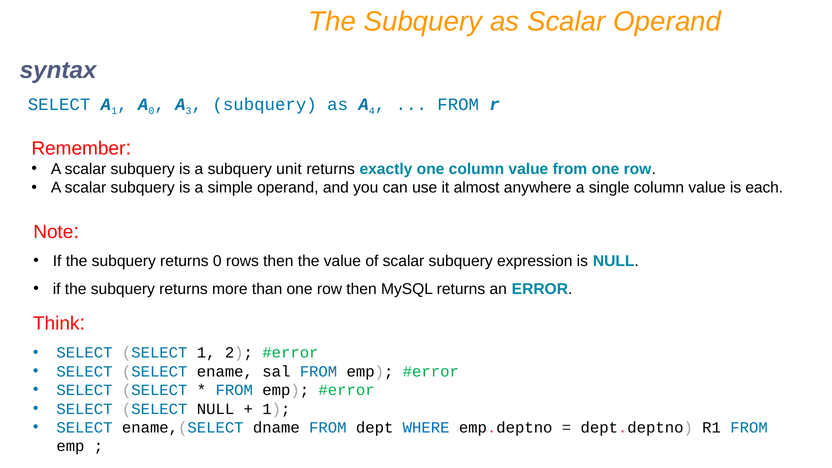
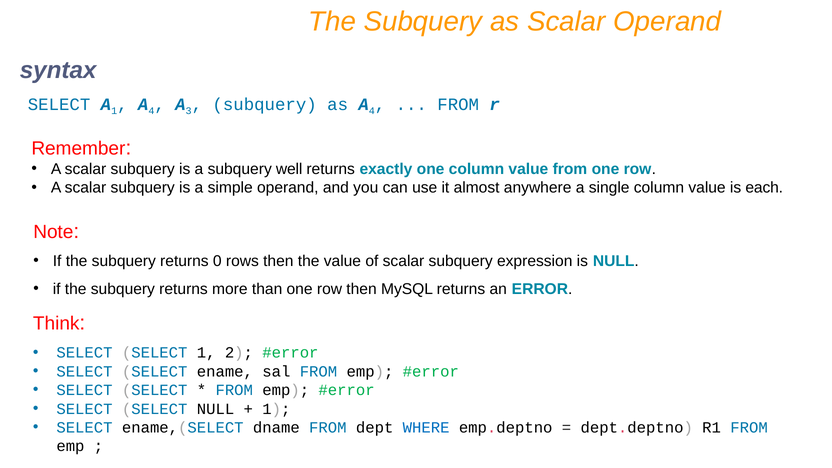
0 at (151, 111): 0 -> 4
unit: unit -> well
